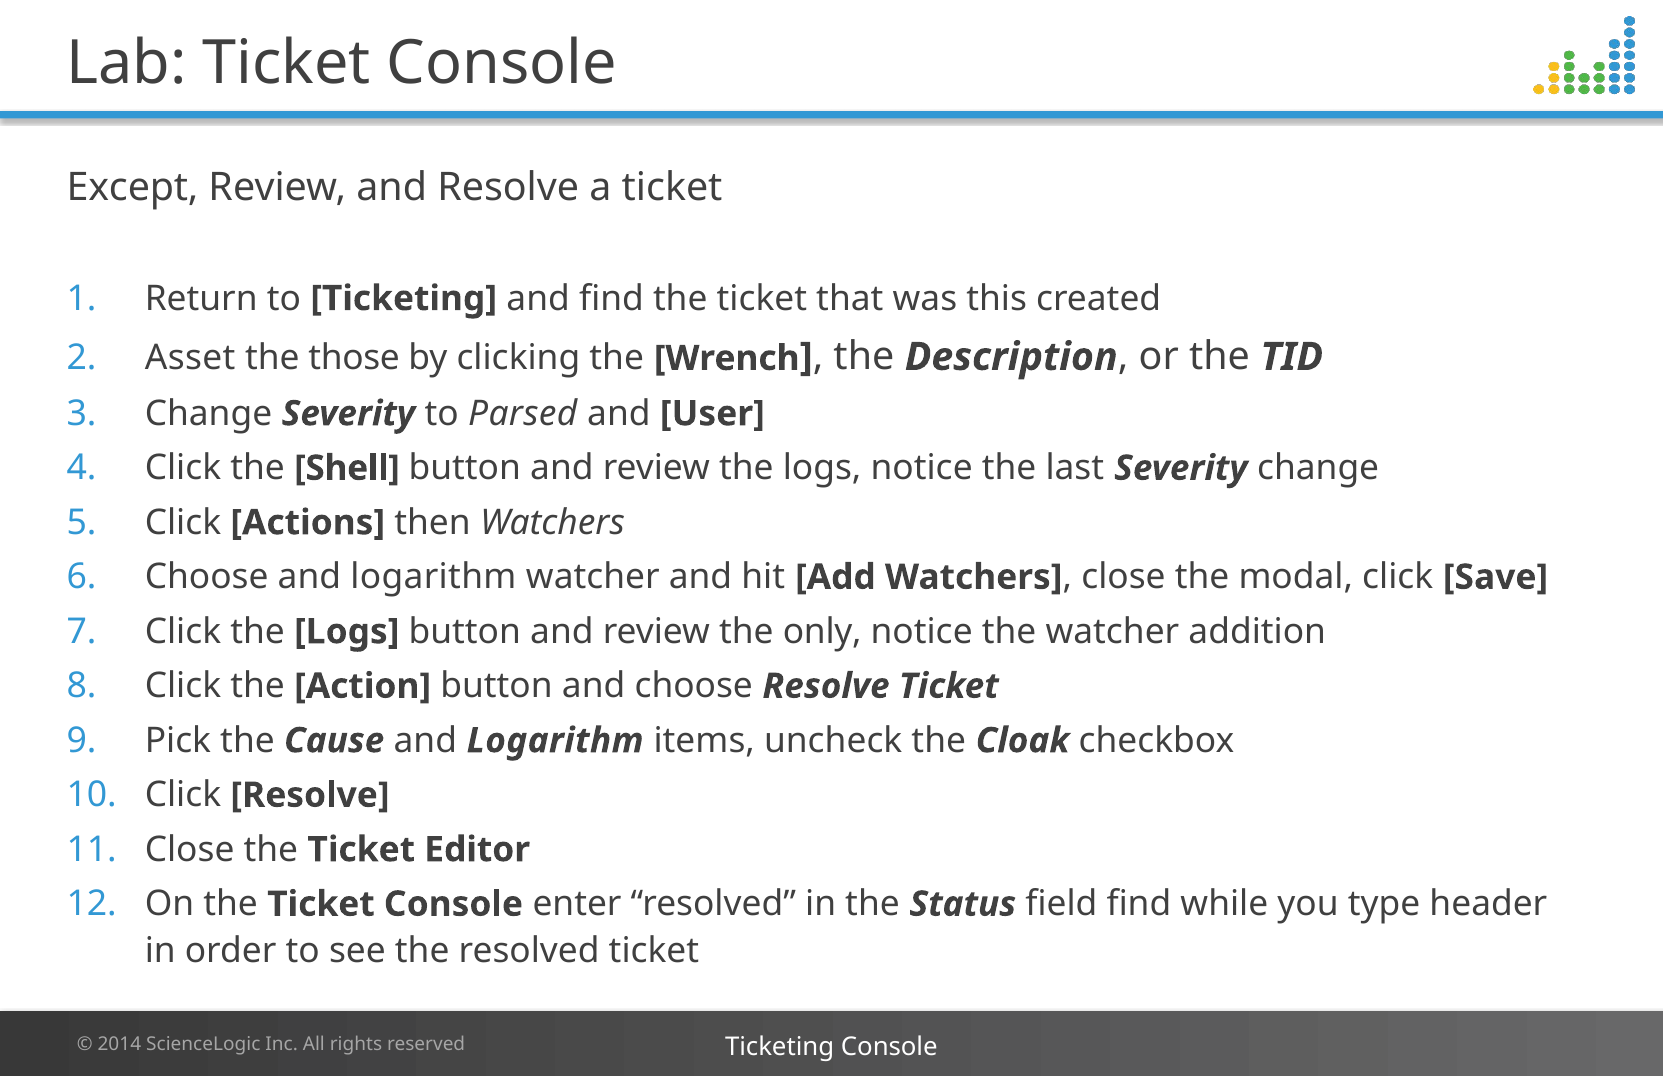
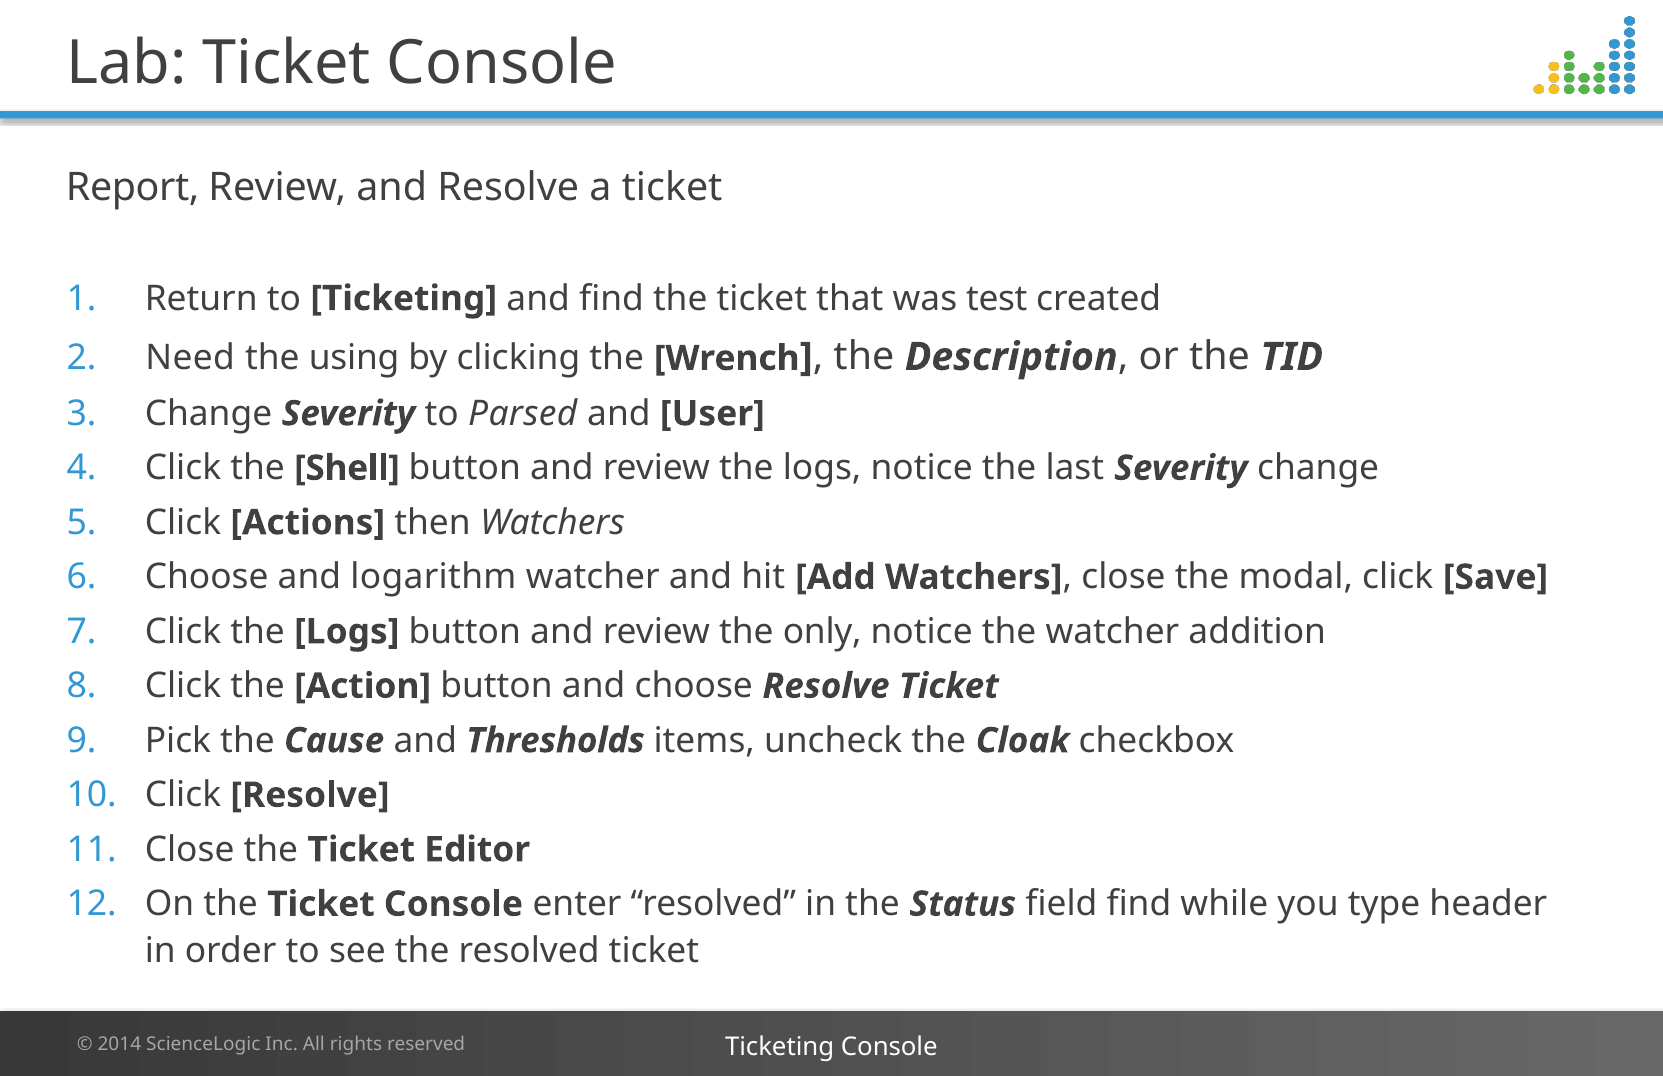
Except: Except -> Report
this: this -> test
Asset: Asset -> Need
those: those -> using
Cause and Logarithm: Logarithm -> Thresholds
